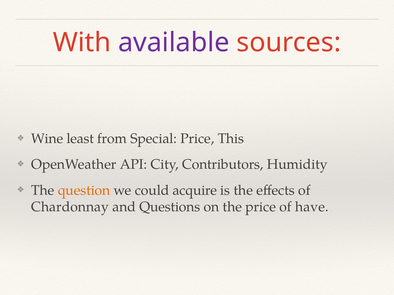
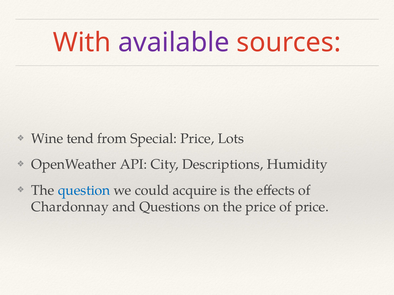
least: least -> tend
This: This -> Lots
Contributors: Contributors -> Descriptions
question colour: orange -> blue
of have: have -> price
